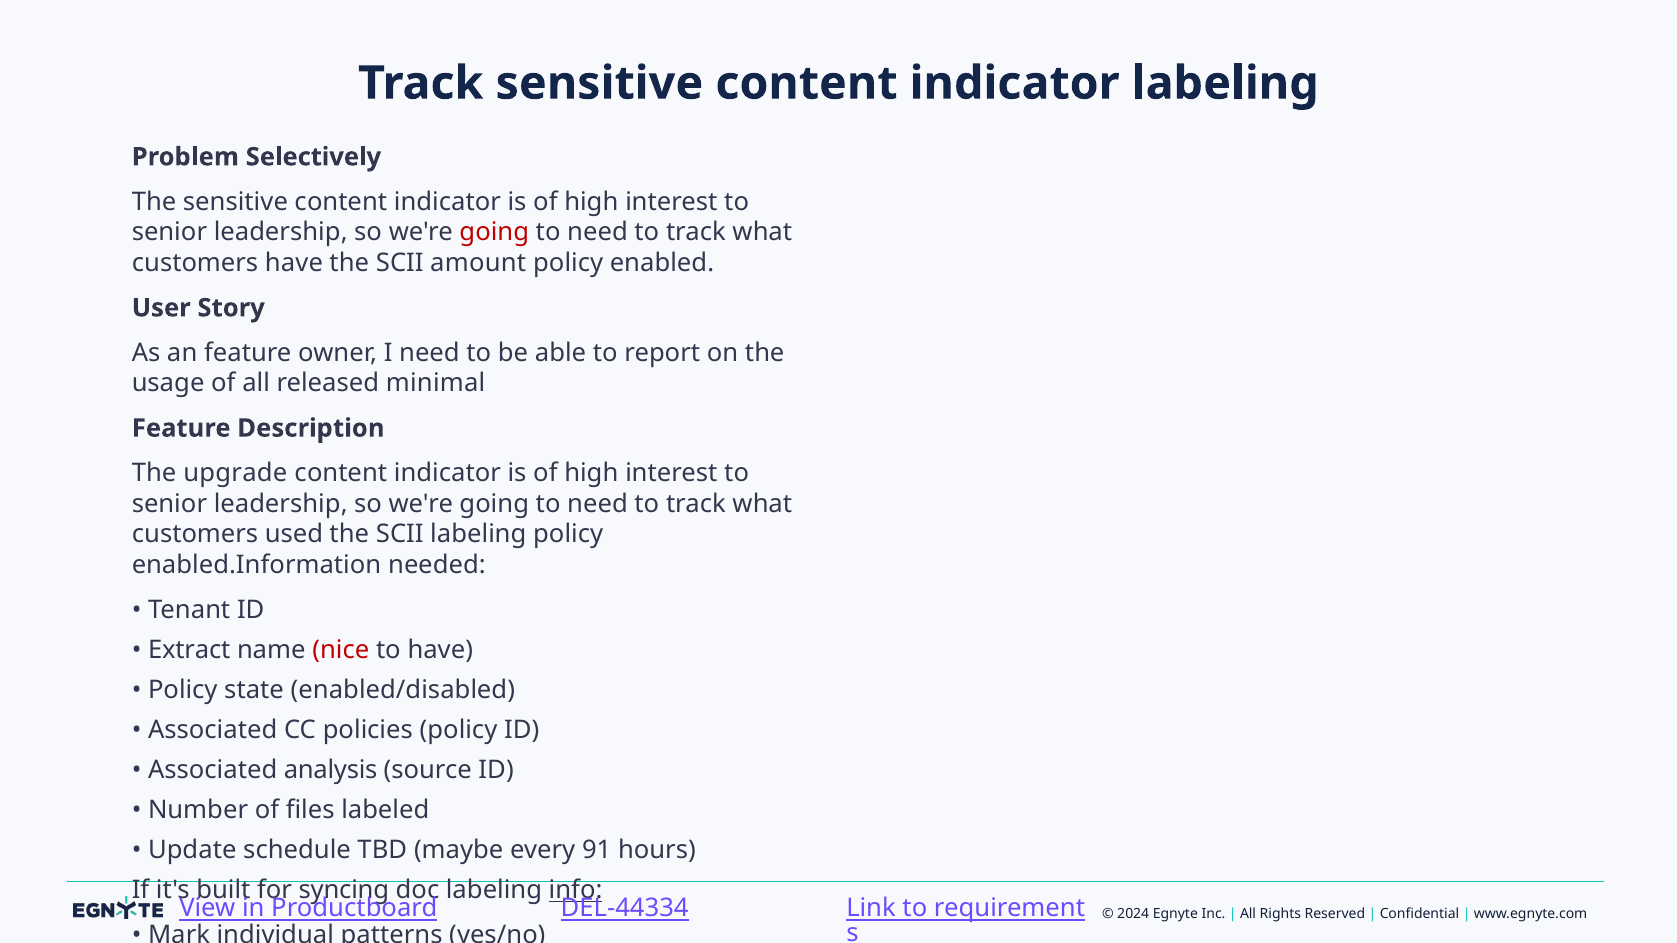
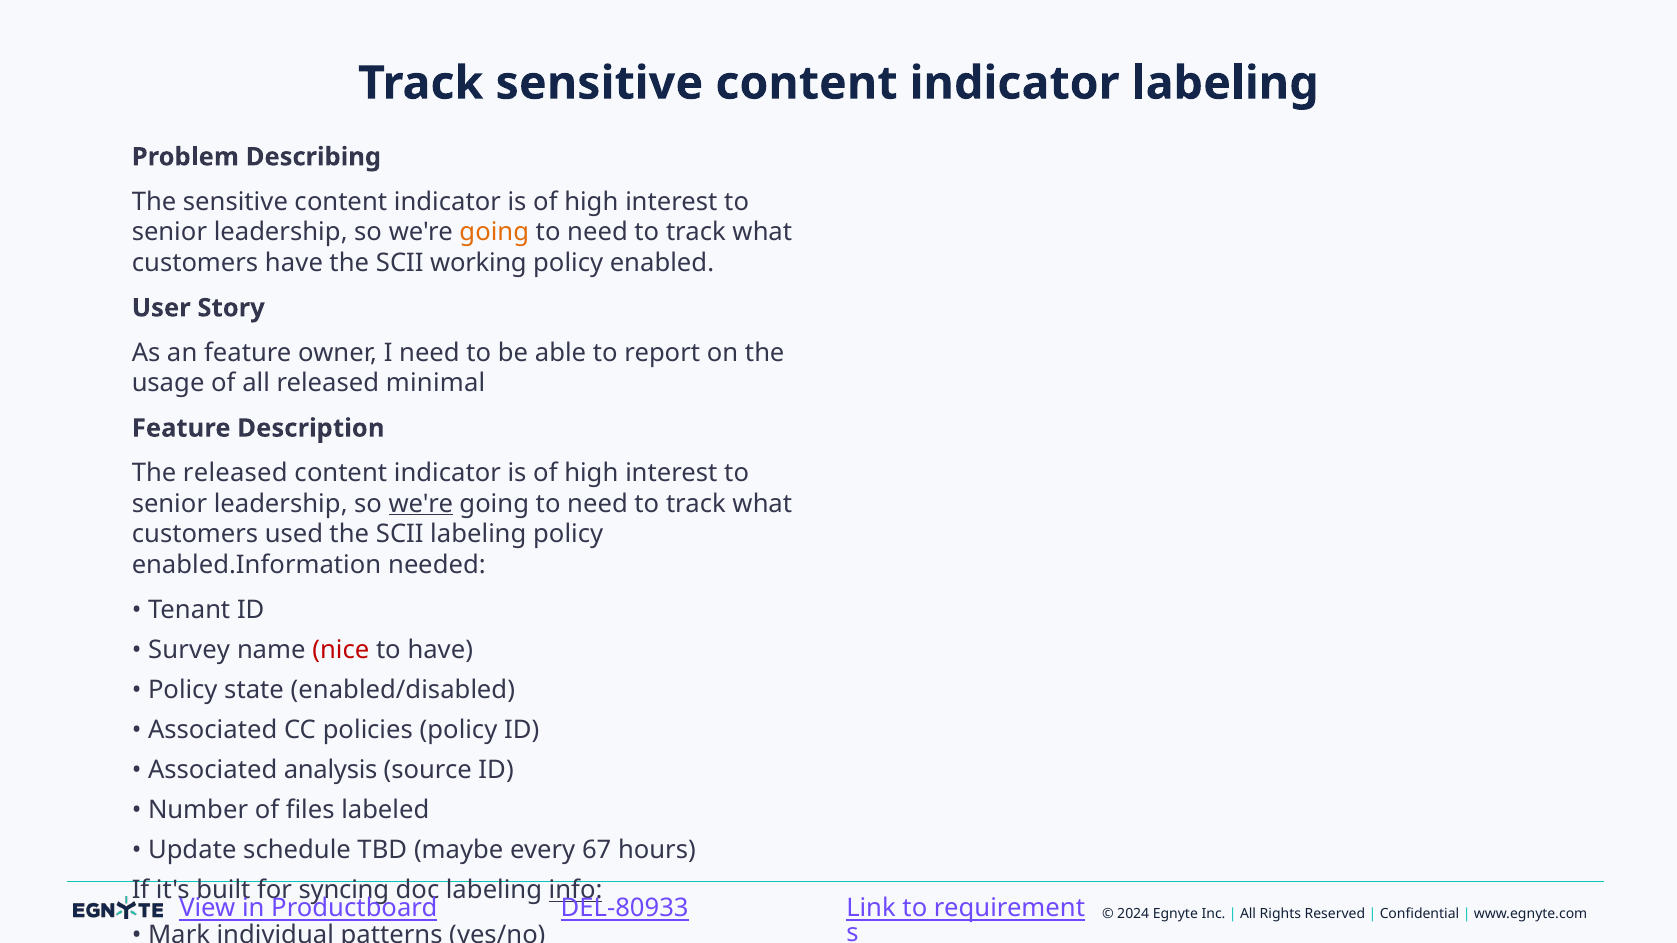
Selectively: Selectively -> Describing
going at (494, 233) colour: red -> orange
amount: amount -> working
The upgrade: upgrade -> released
we're at (421, 504) underline: none -> present
Extract: Extract -> Survey
91: 91 -> 67
DEL-44334: DEL-44334 -> DEL-80933
